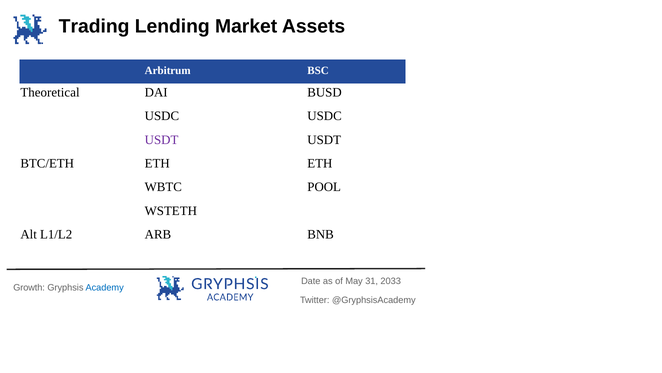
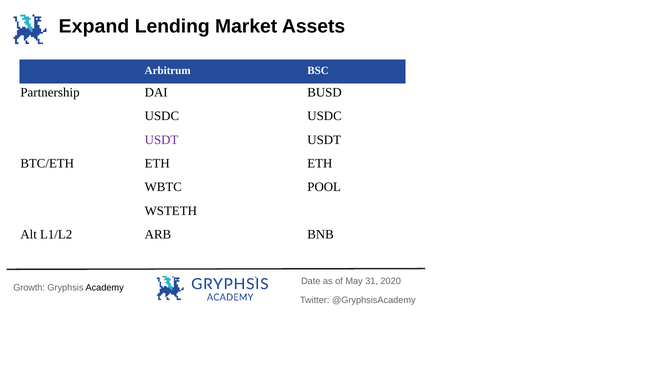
Trading: Trading -> Expand
Theoretical: Theoretical -> Partnership
2033: 2033 -> 2020
Academy colour: blue -> black
